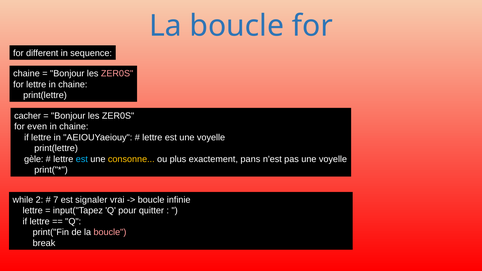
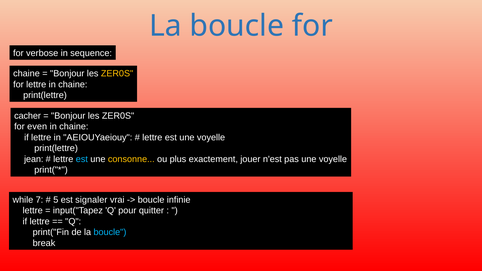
different: different -> verbose
ZER0S at (117, 74) colour: pink -> yellow
gèle: gèle -> jean
pans: pans -> jouer
2: 2 -> 7
7: 7 -> 5
boucle at (110, 232) colour: pink -> light blue
